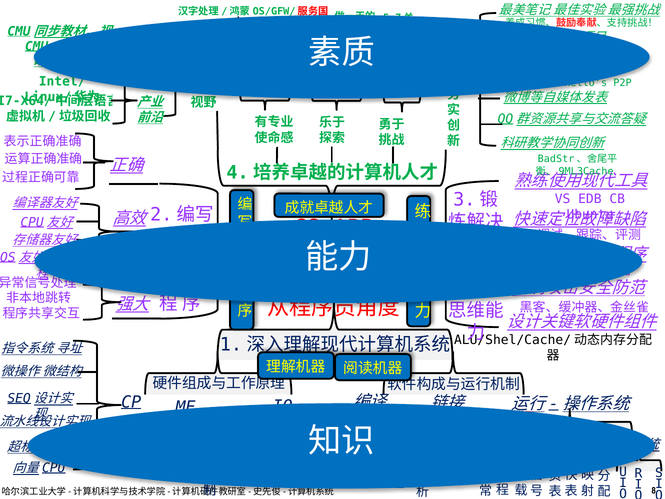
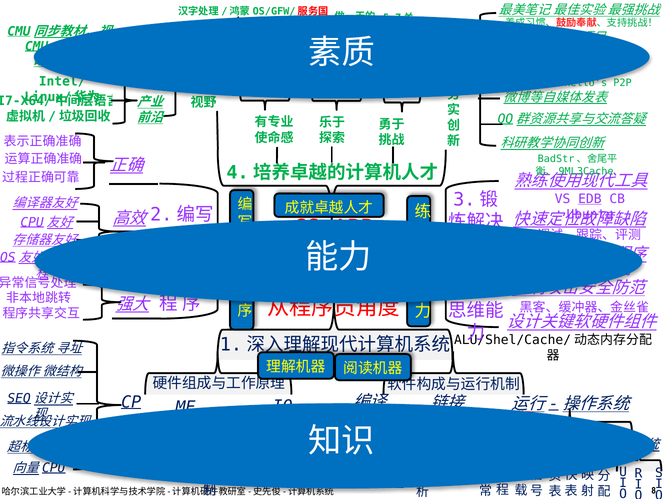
EDB underline: none -> present
